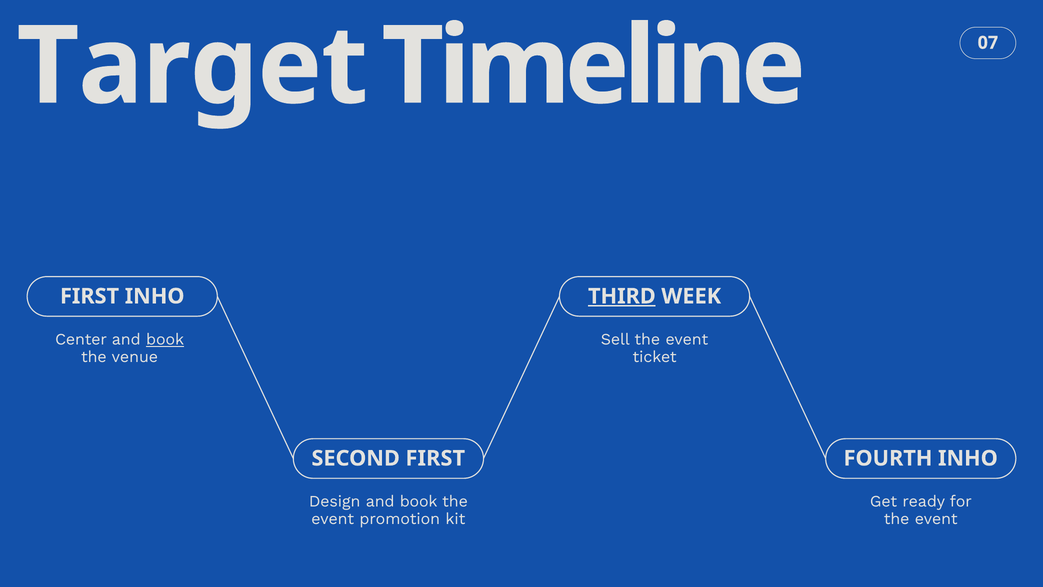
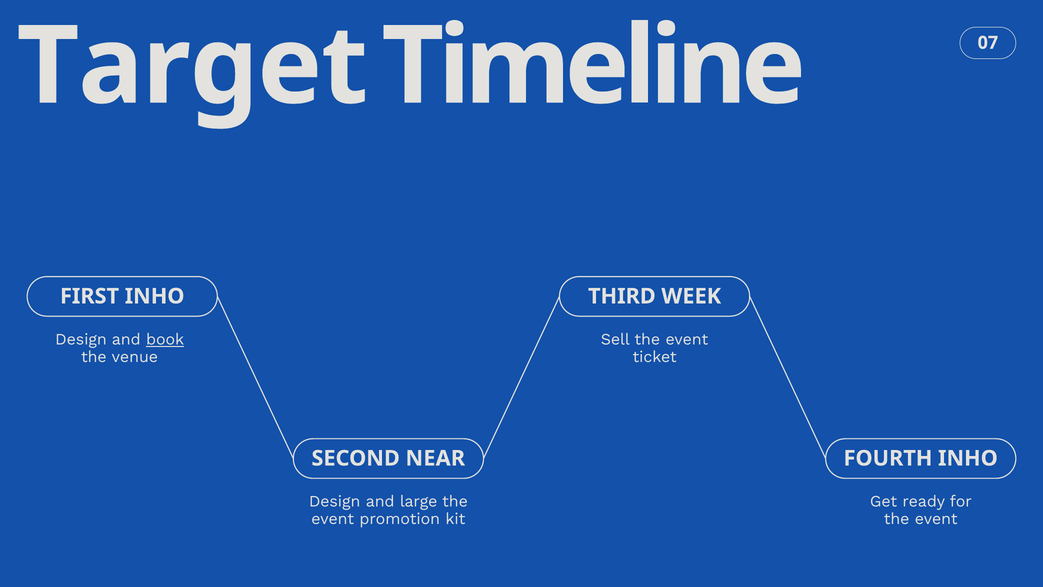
THIRD underline: present -> none
Center at (81, 339): Center -> Design
SECOND FIRST: FIRST -> NEAR
Design and book: book -> large
